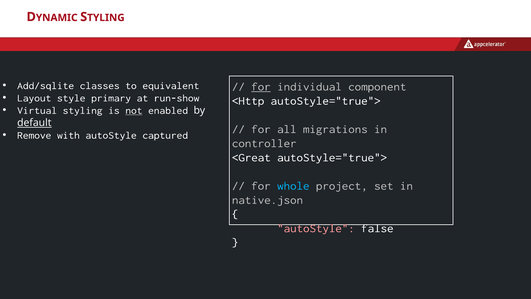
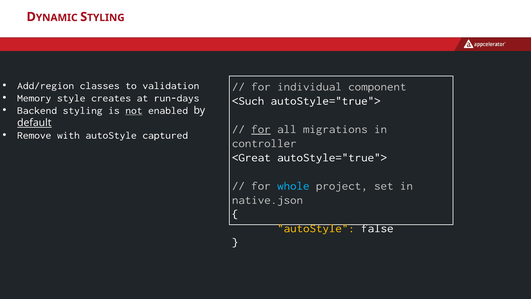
Add/sqlite: Add/sqlite -> Add/region
equivalent: equivalent -> validation
for at (261, 87) underline: present -> none
Layout: Layout -> Memory
primary: primary -> creates
run-show: run-show -> run-days
<Http: <Http -> <Such
Virtual: Virtual -> Backend
for at (261, 129) underline: none -> present
autoStyle at (316, 228) colour: pink -> yellow
